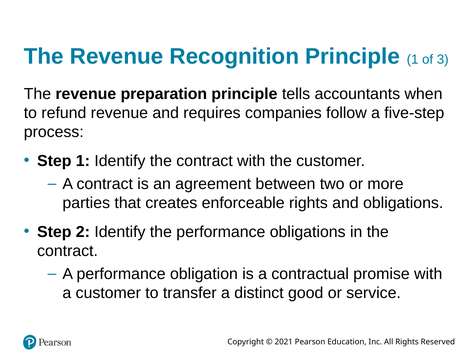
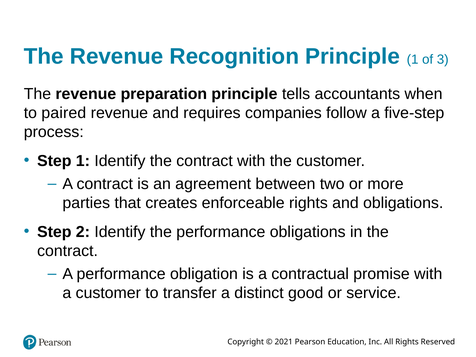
refund: refund -> paired
